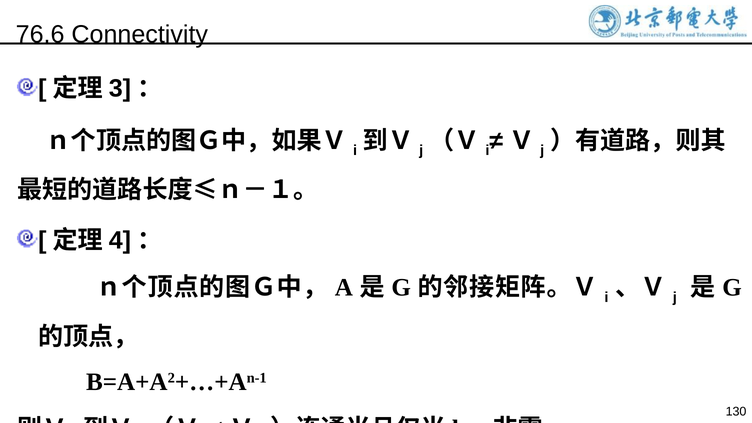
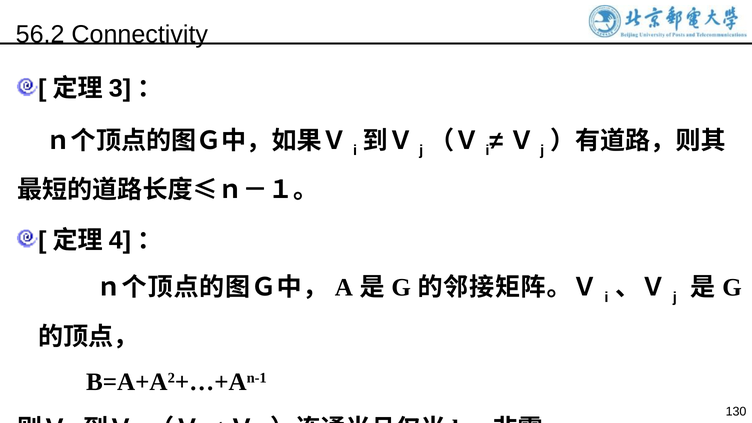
76.6: 76.6 -> 56.2
